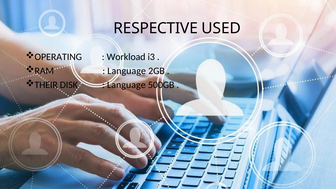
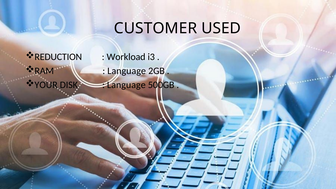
RESPECTIVE: RESPECTIVE -> CUSTOMER
OPERATING: OPERATING -> REDUCTION
THEIR: THEIR -> YOUR
